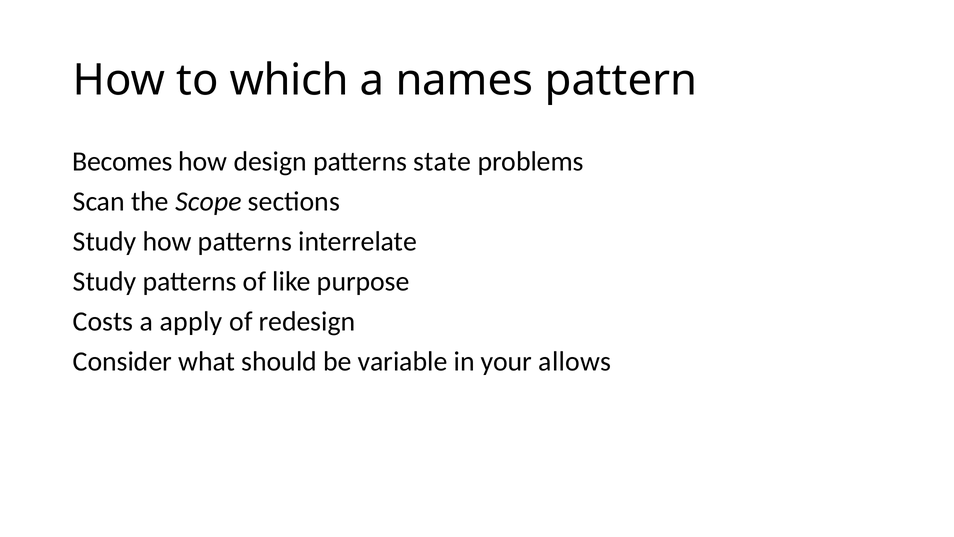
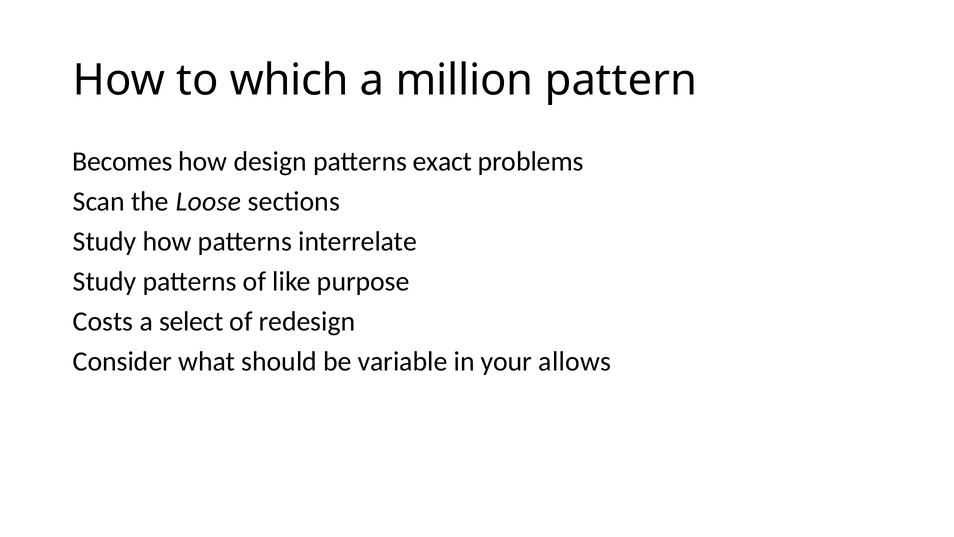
names: names -> million
state: state -> exact
Scope: Scope -> Loose
apply: apply -> select
